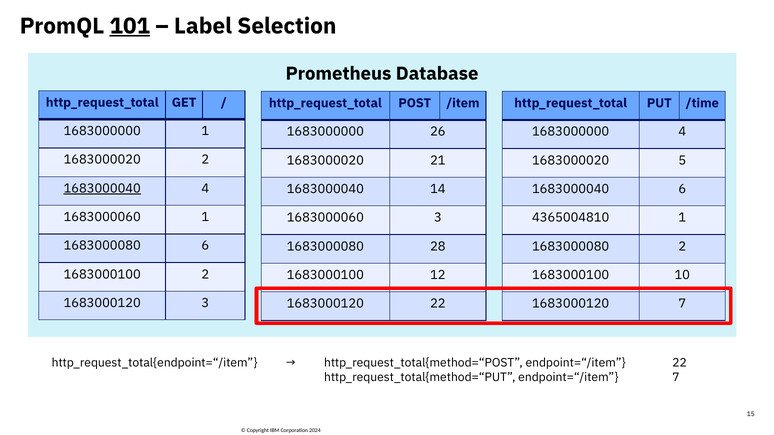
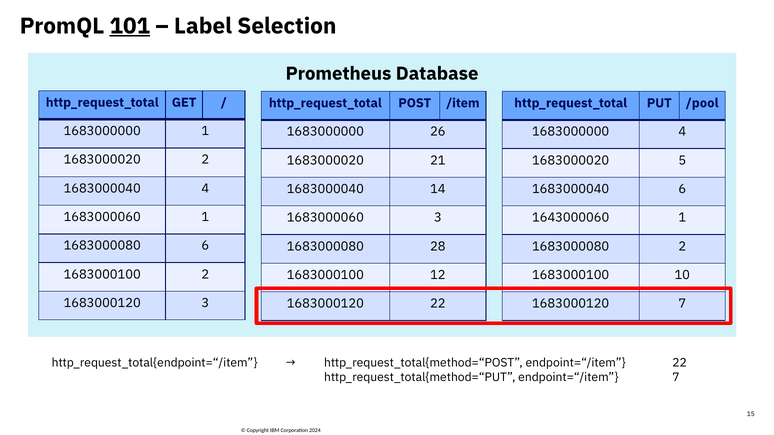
/time: /time -> /pool
1683000040 at (102, 189) underline: present -> none
4365004810: 4365004810 -> 1643000060
